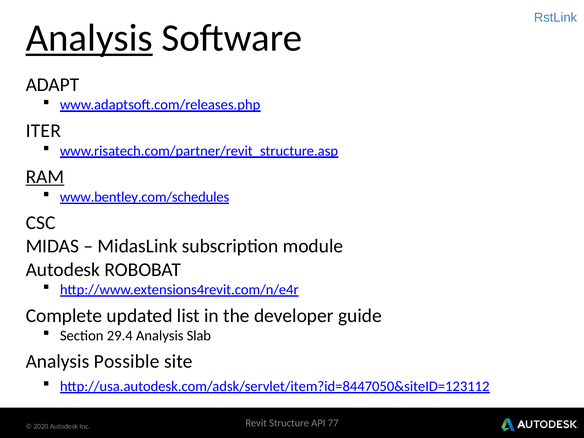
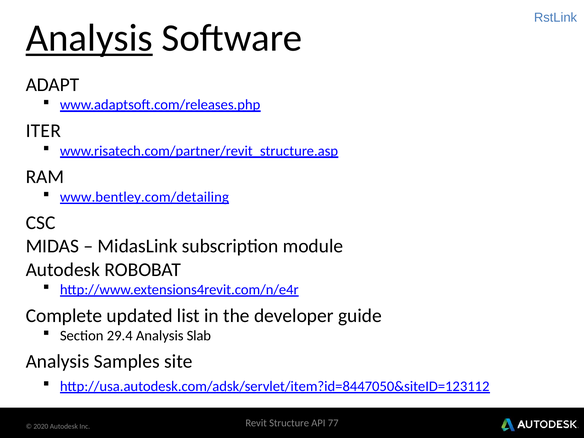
RAM underline: present -> none
www.bentley.com/schedules: www.bentley.com/schedules -> www.bentley.com/detailing
Possible: Possible -> Samples
